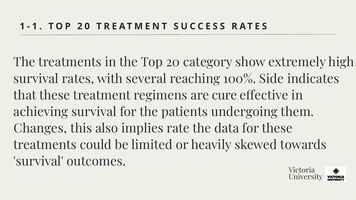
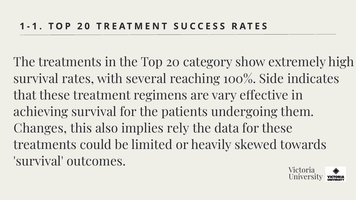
cure: cure -> vary
rate: rate -> rely
